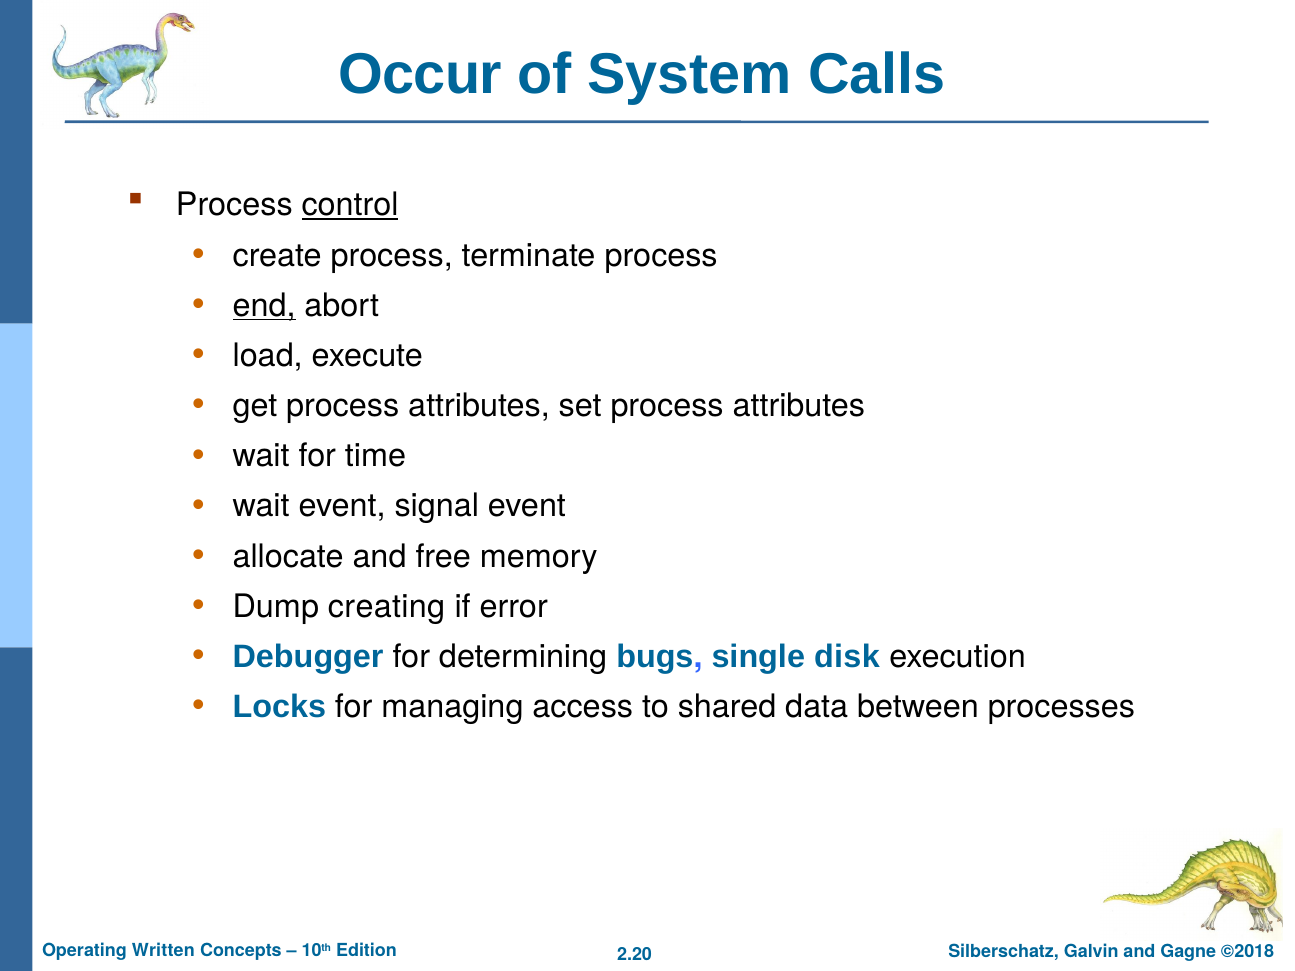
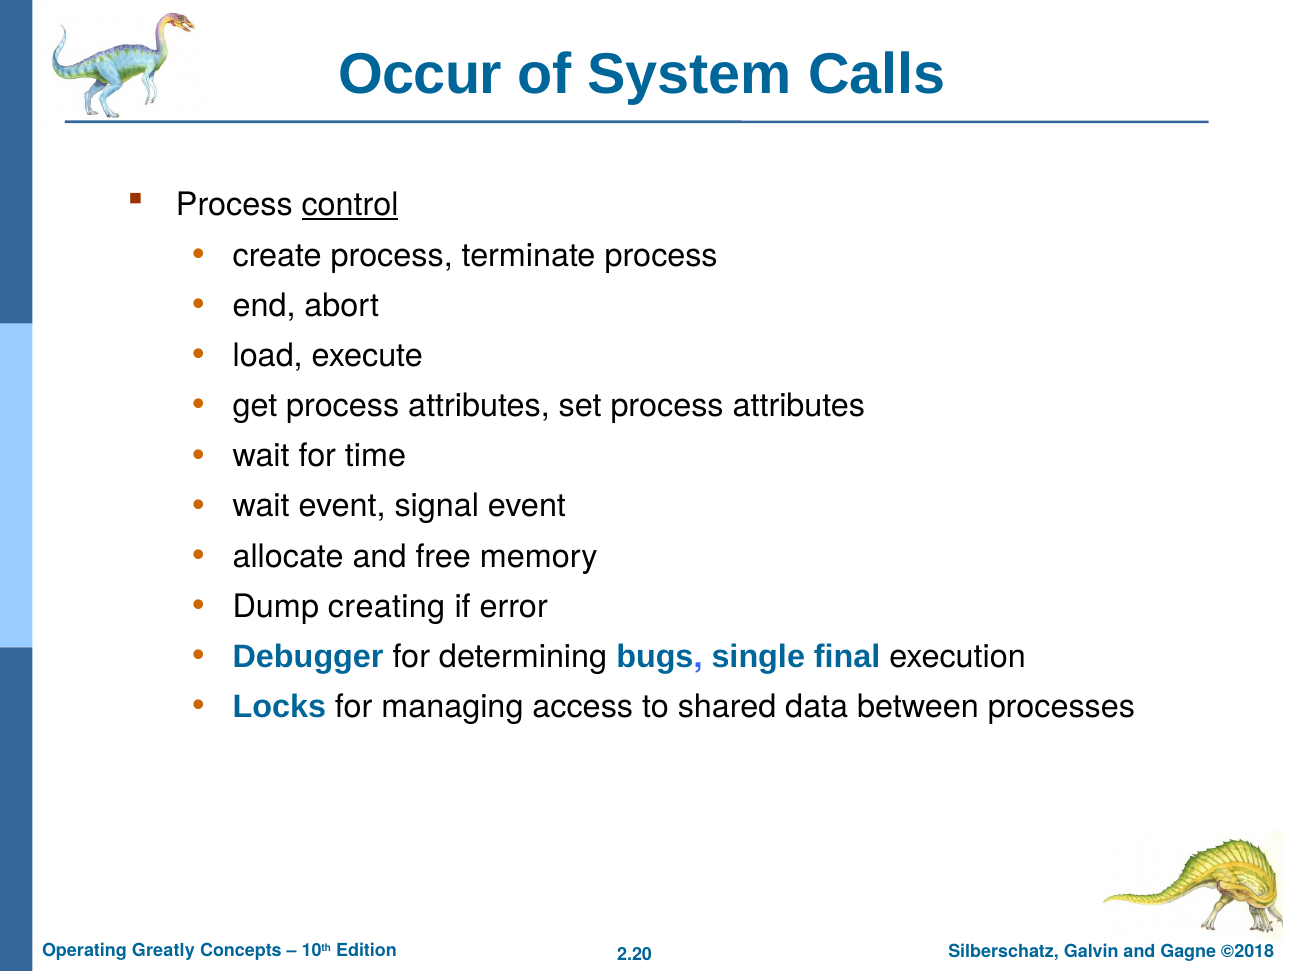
end underline: present -> none
disk: disk -> final
Written: Written -> Greatly
